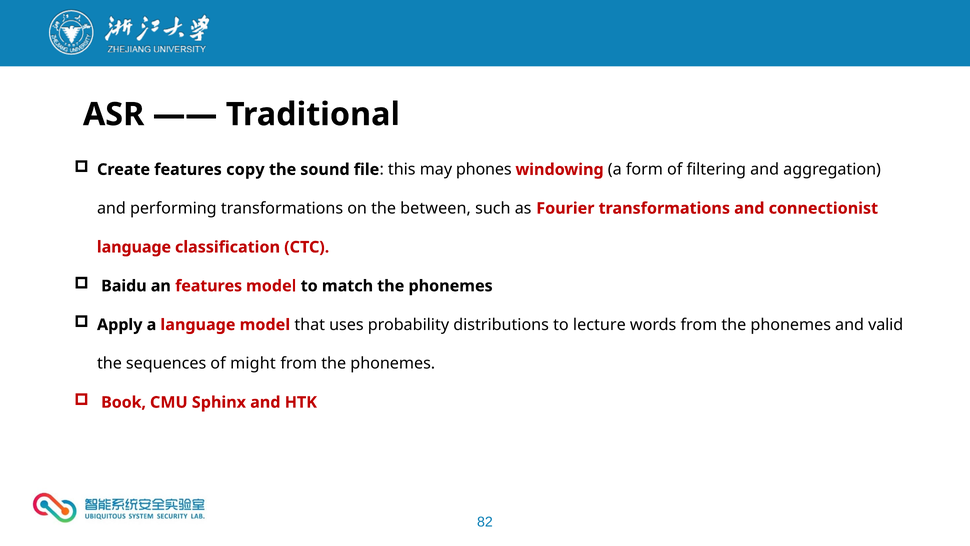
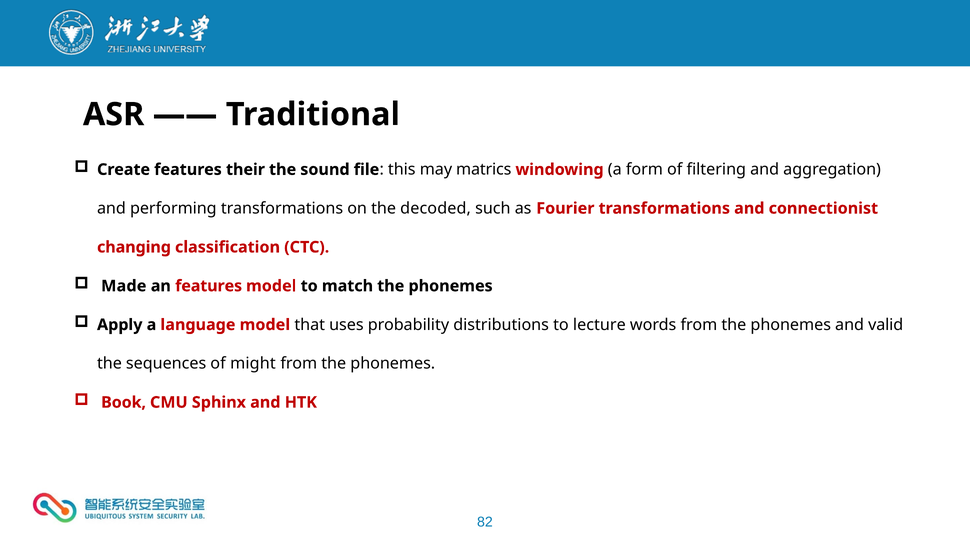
copy: copy -> their
phones: phones -> matrics
between: between -> decoded
language at (134, 247): language -> changing
Baidu: Baidu -> Made
